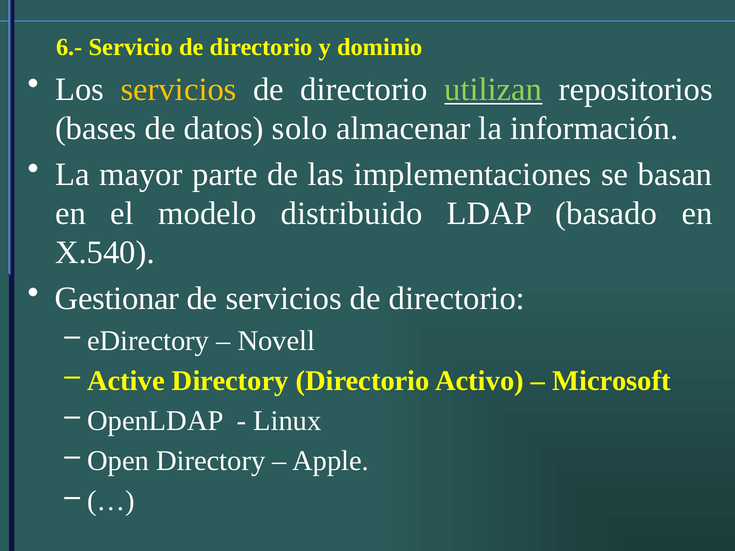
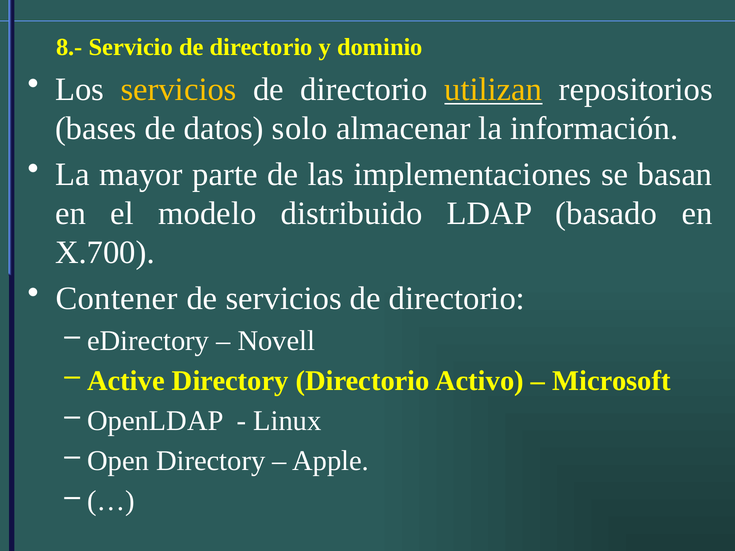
6.-: 6.- -> 8.-
utilizan colour: light green -> yellow
X.540: X.540 -> X.700
Gestionar: Gestionar -> Contener
